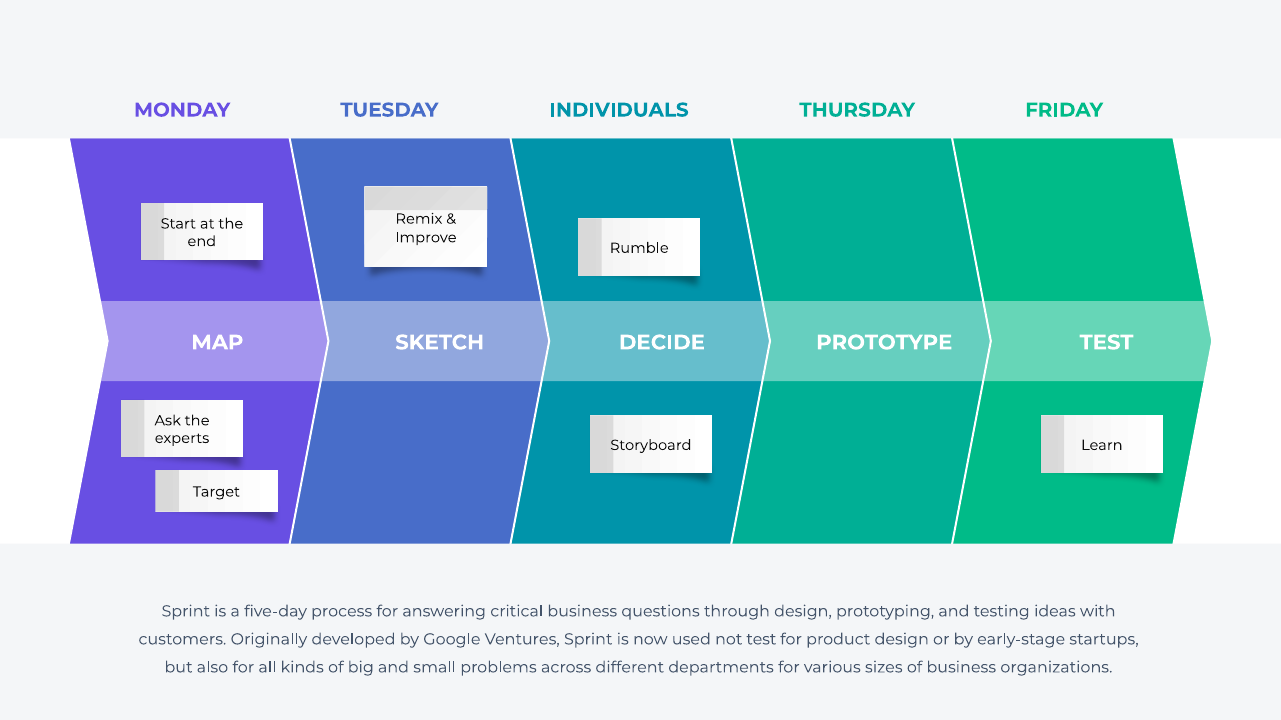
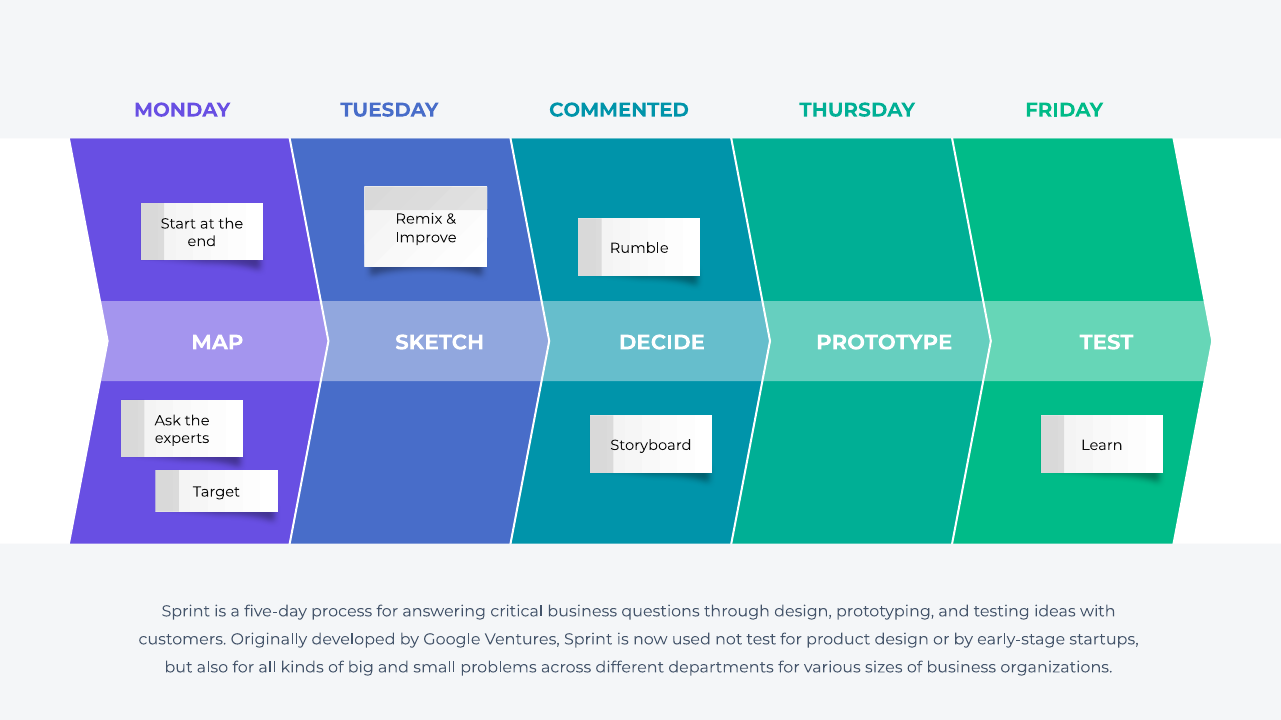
INDIVIDUALS: INDIVIDUALS -> COMMENTED
